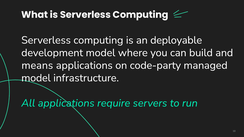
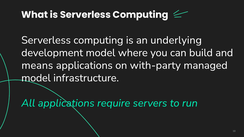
deployable: deployable -> underlying
code-party: code-party -> with-party
